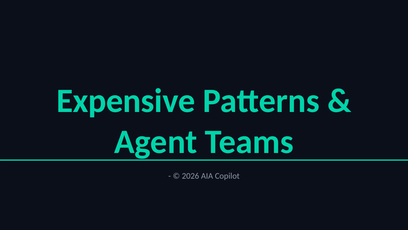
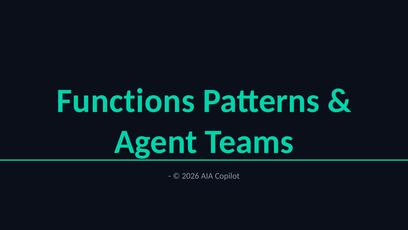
Expensive: Expensive -> Functions
